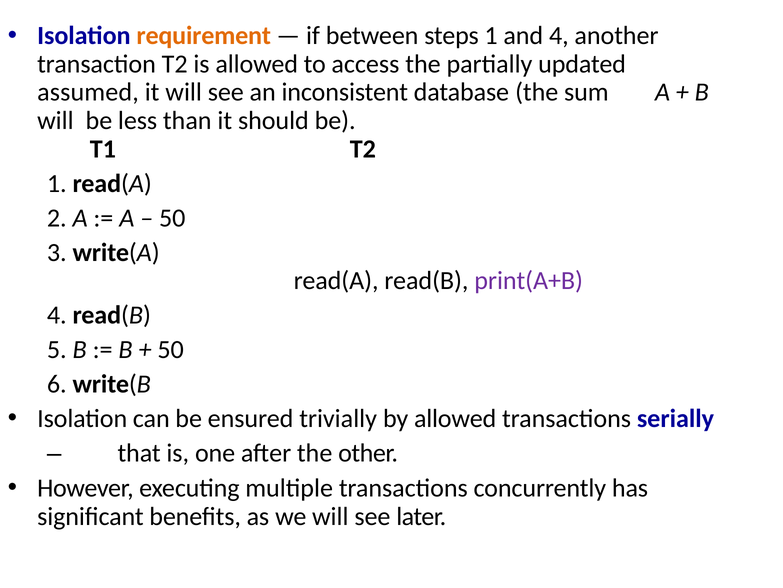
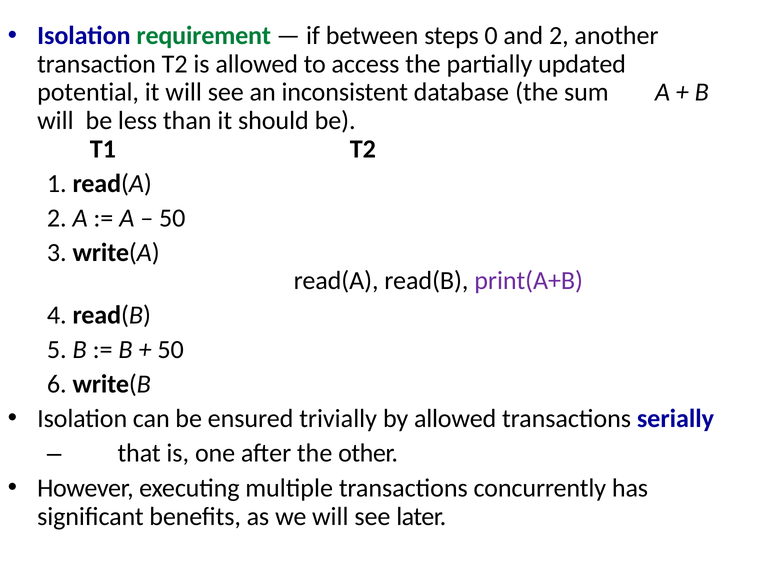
requirement colour: orange -> green
steps 1: 1 -> 0
and 4: 4 -> 2
assumed: assumed -> potential
